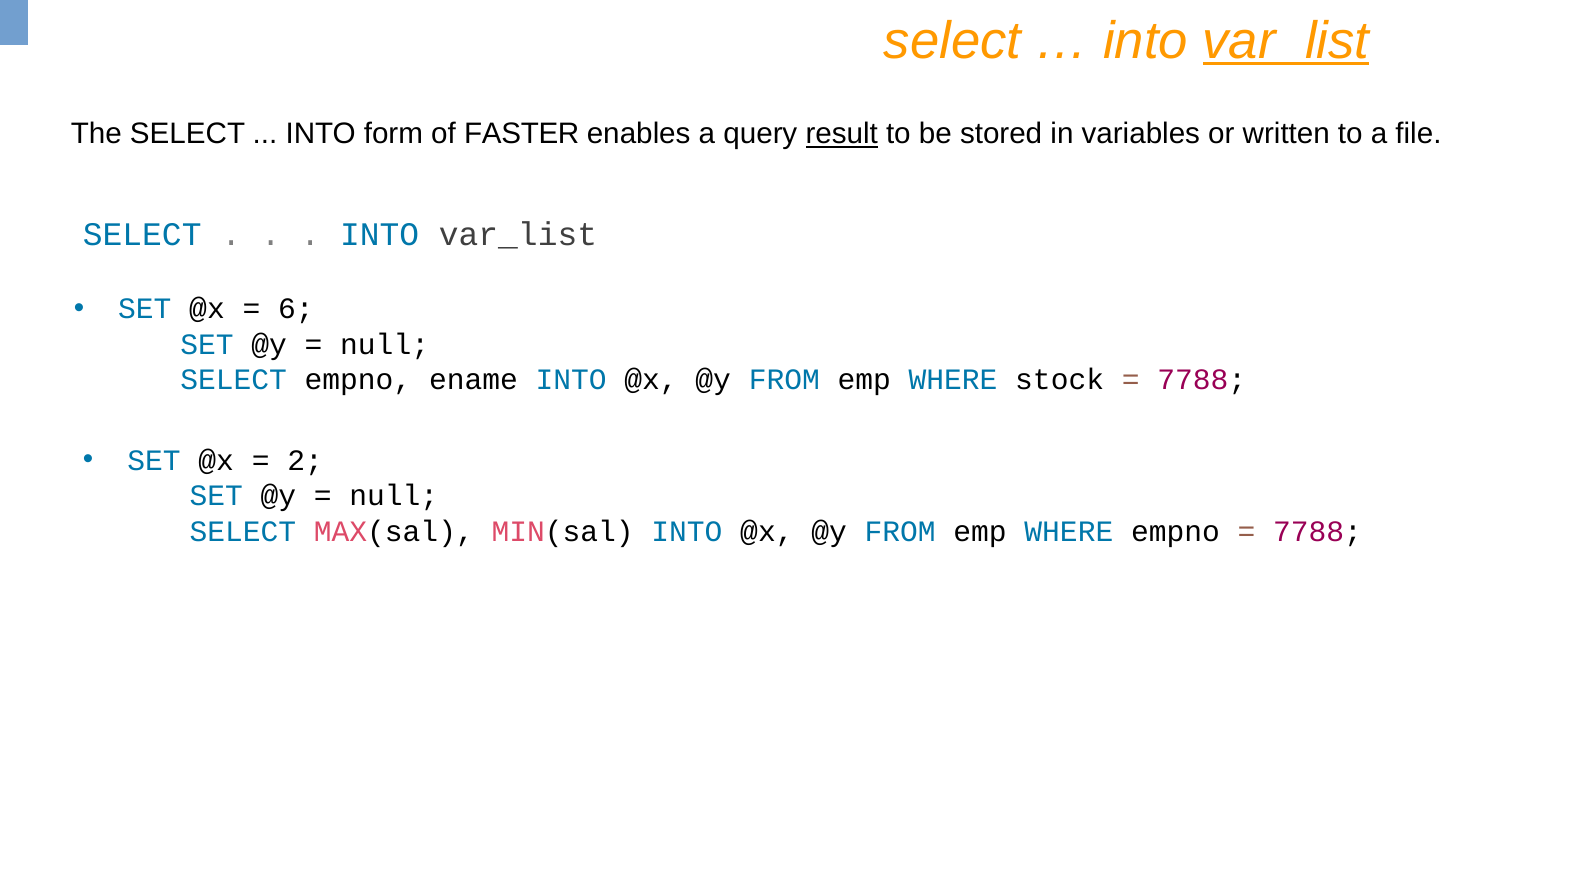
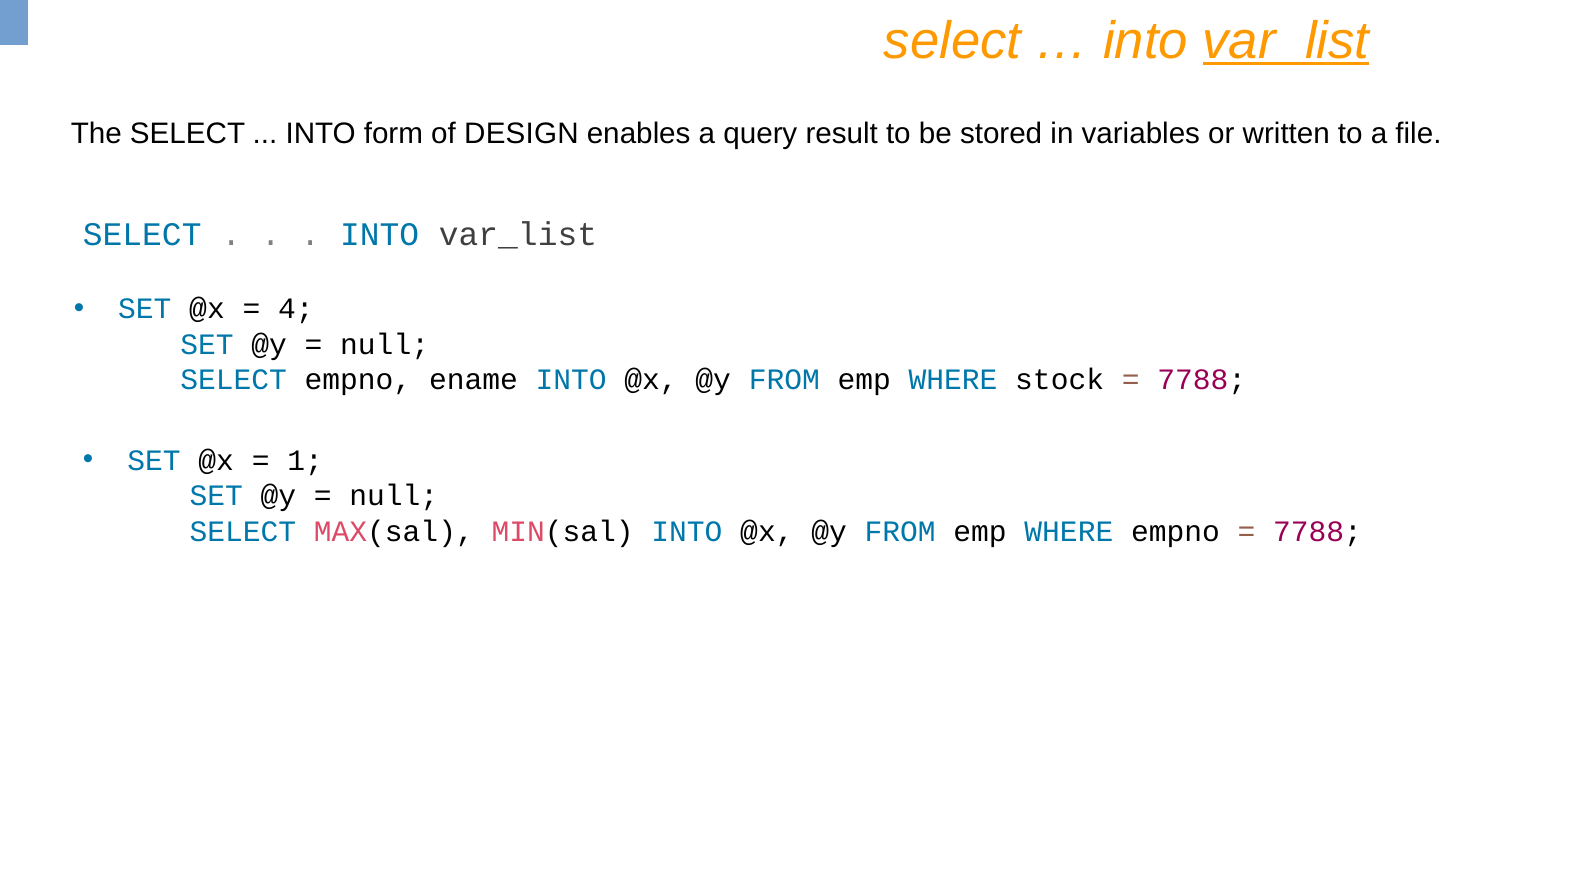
FASTER: FASTER -> DESIGN
result underline: present -> none
6: 6 -> 4
2: 2 -> 1
